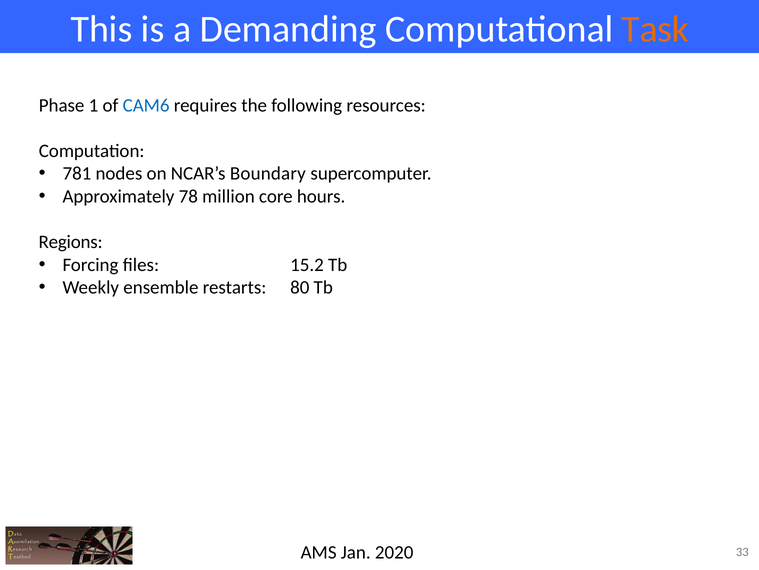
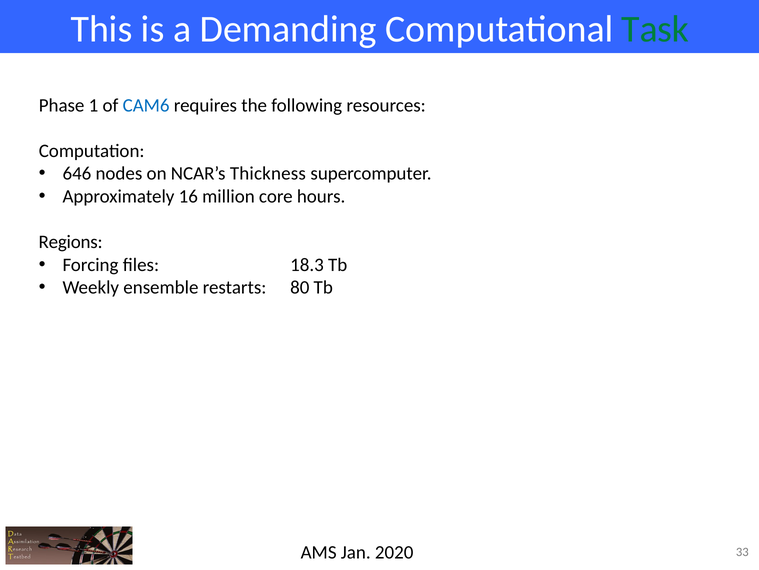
Task colour: orange -> green
781: 781 -> 646
Boundary: Boundary -> Thickness
78: 78 -> 16
15.2: 15.2 -> 18.3
